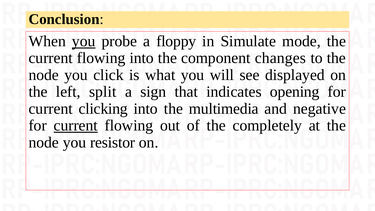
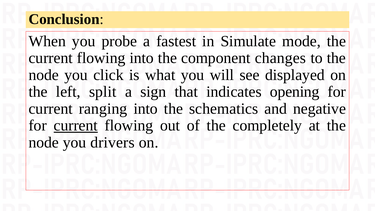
you at (84, 41) underline: present -> none
floppy: floppy -> fastest
clicking: clicking -> ranging
multimedia: multimedia -> schematics
resistor: resistor -> drivers
